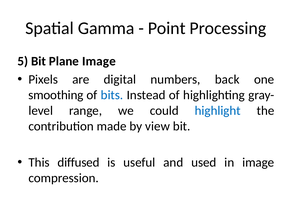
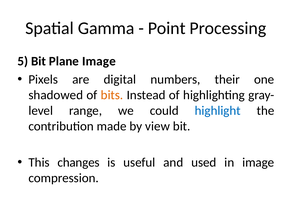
back: back -> their
smoothing: smoothing -> shadowed
bits colour: blue -> orange
diffused: diffused -> changes
